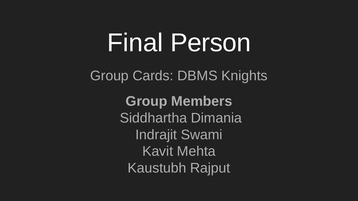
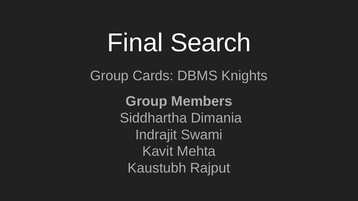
Person: Person -> Search
